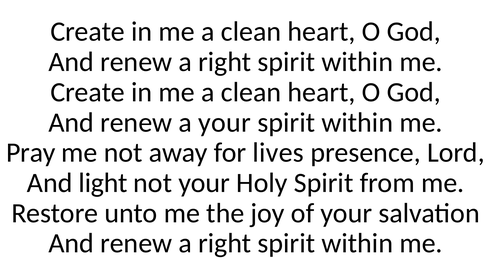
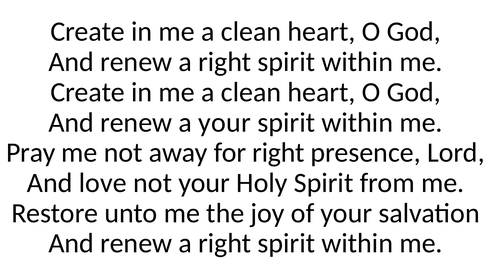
for lives: lives -> right
light: light -> love
